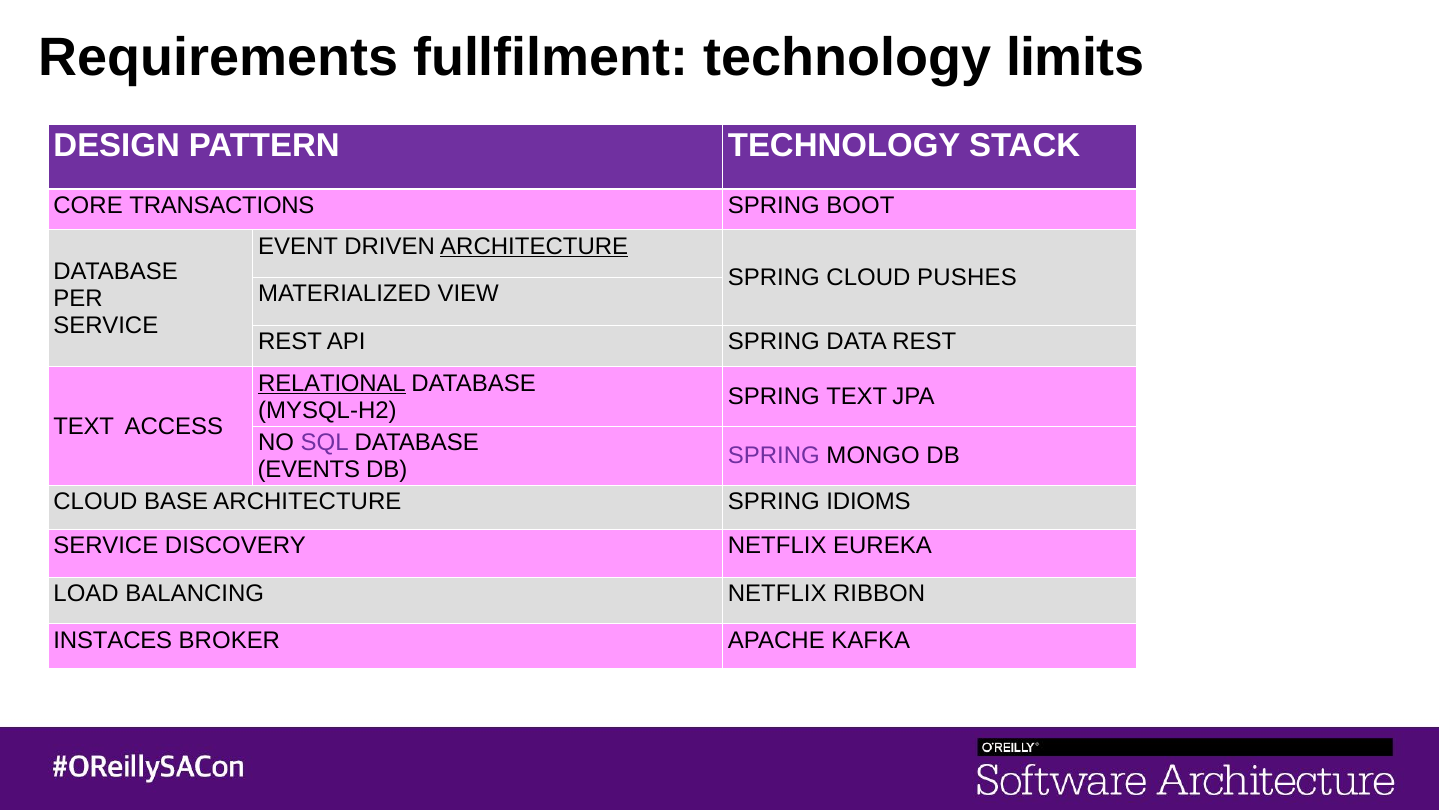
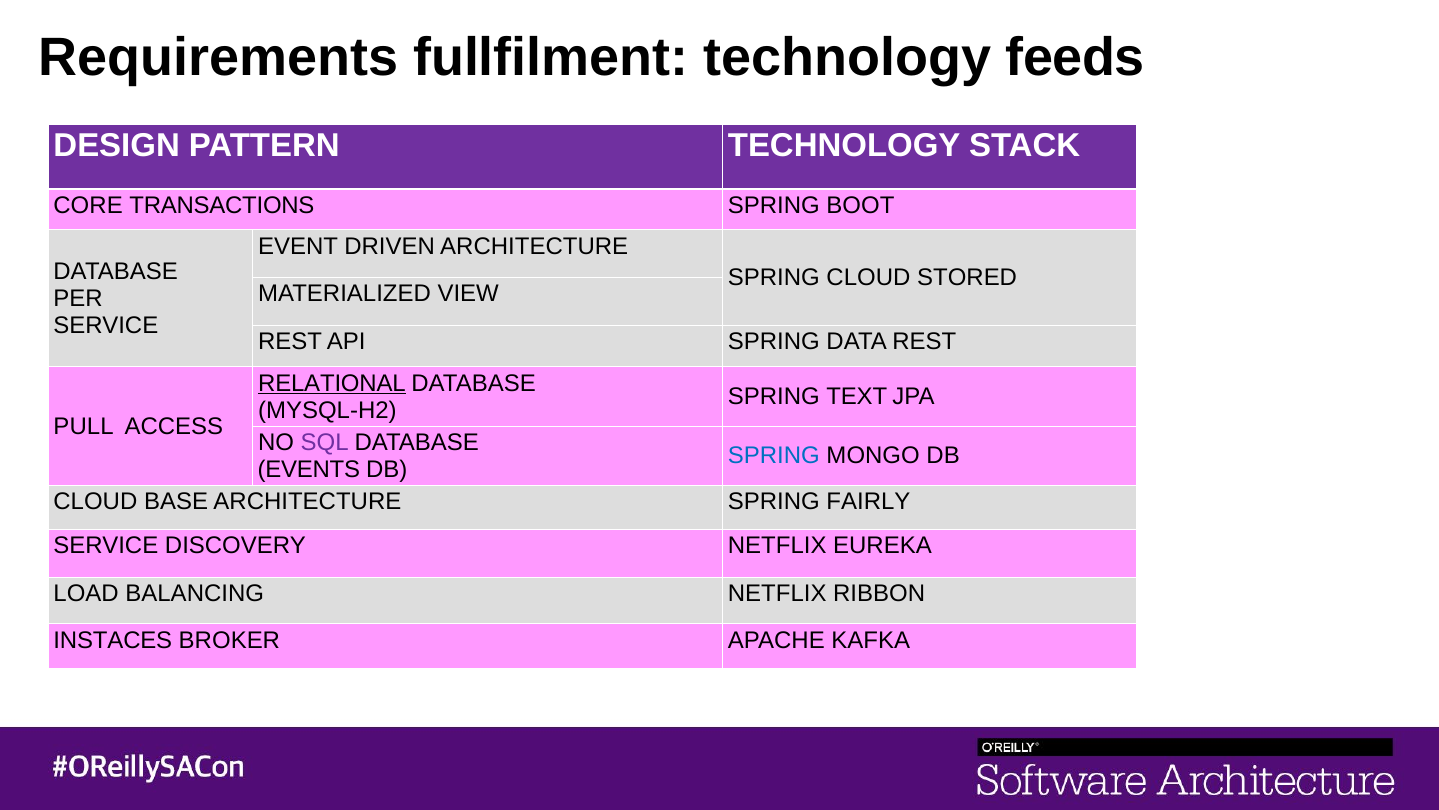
limits: limits -> feeds
ARCHITECTURE at (534, 246) underline: present -> none
PUSHES: PUSHES -> STORED
TEXT at (84, 426): TEXT -> PULL
SPRING at (774, 456) colour: purple -> blue
IDIOMS: IDIOMS -> FAIRLY
